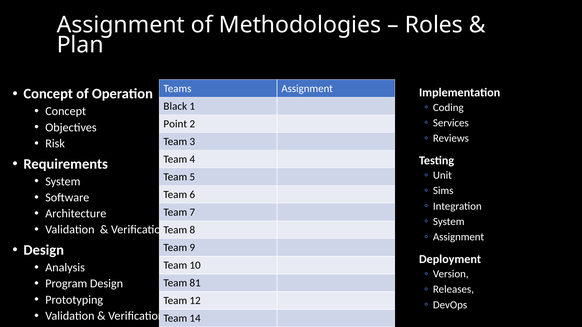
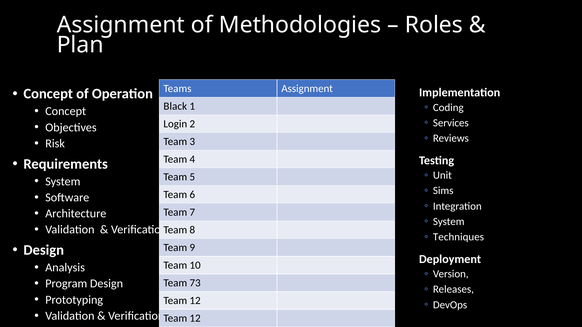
Point: Point -> Login
Assignment at (459, 237): Assignment -> Techniques
81: 81 -> 73
14 at (195, 319): 14 -> 12
